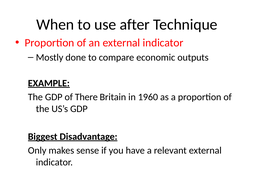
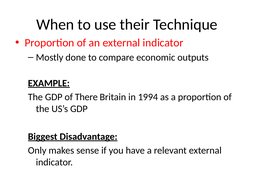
after: after -> their
1960: 1960 -> 1994
